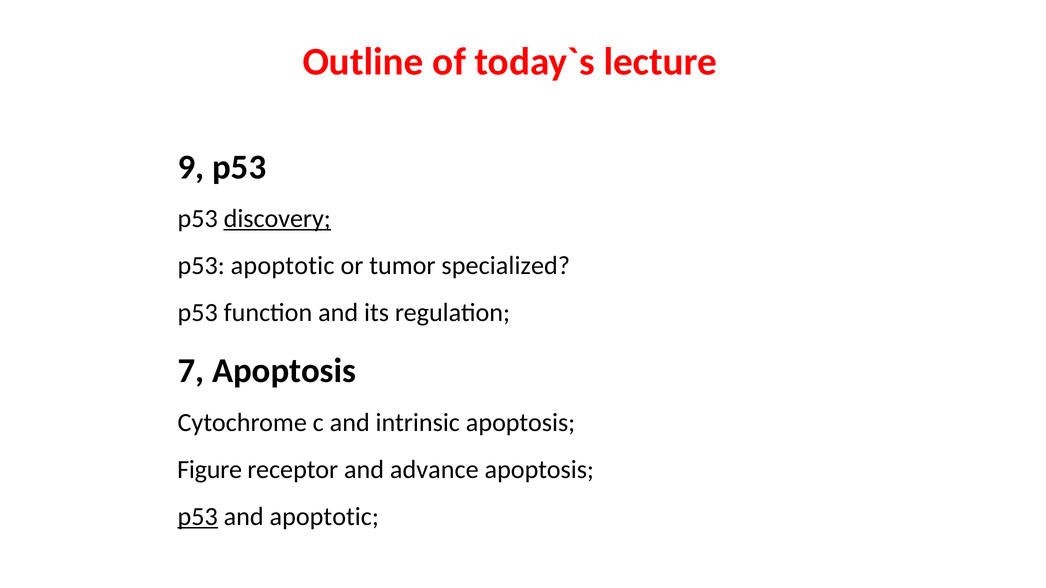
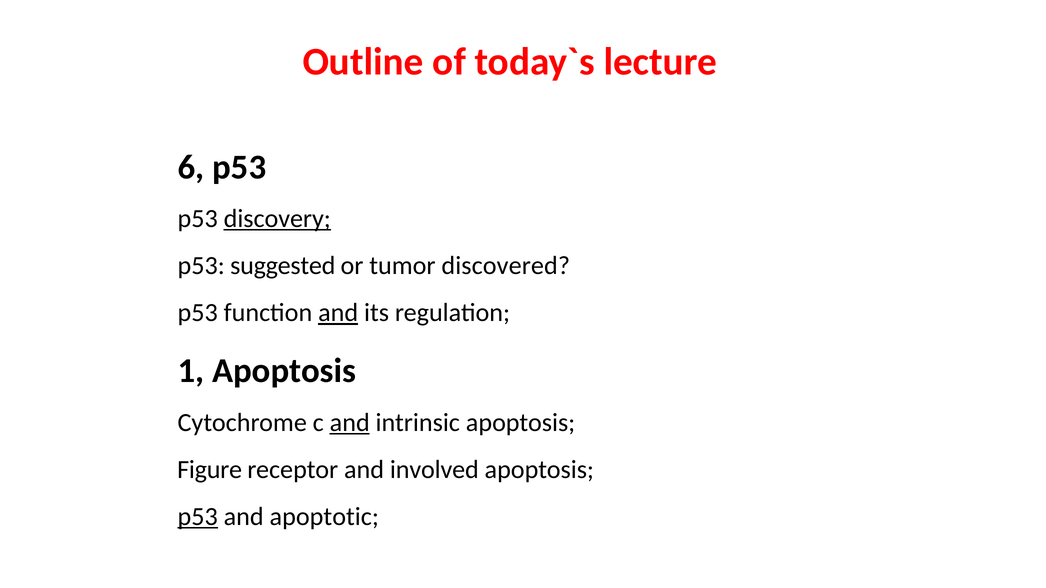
9: 9 -> 6
p53 apoptotic: apoptotic -> suggested
specialized: specialized -> discovered
and at (338, 313) underline: none -> present
7: 7 -> 1
and at (350, 423) underline: none -> present
advance: advance -> involved
